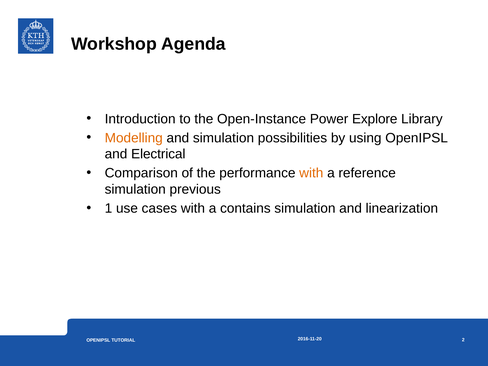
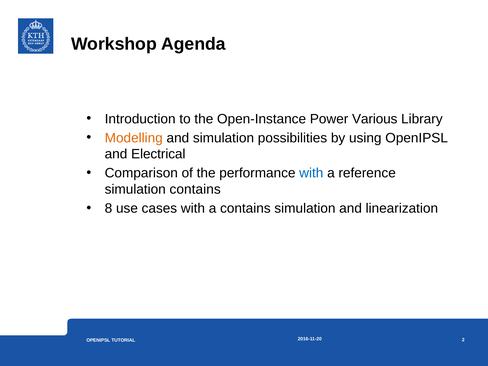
Explore: Explore -> Various
with at (311, 173) colour: orange -> blue
simulation previous: previous -> contains
1: 1 -> 8
